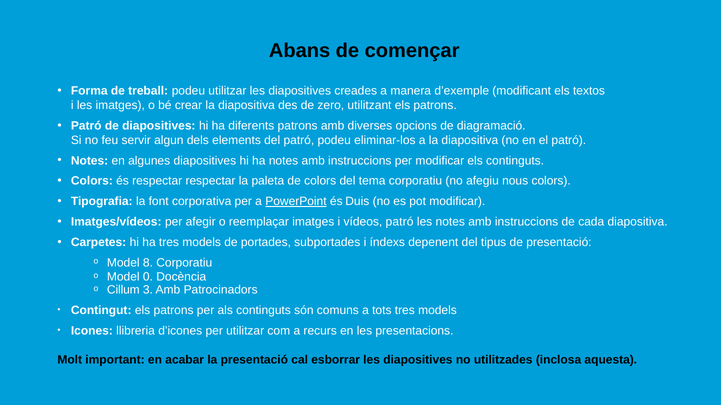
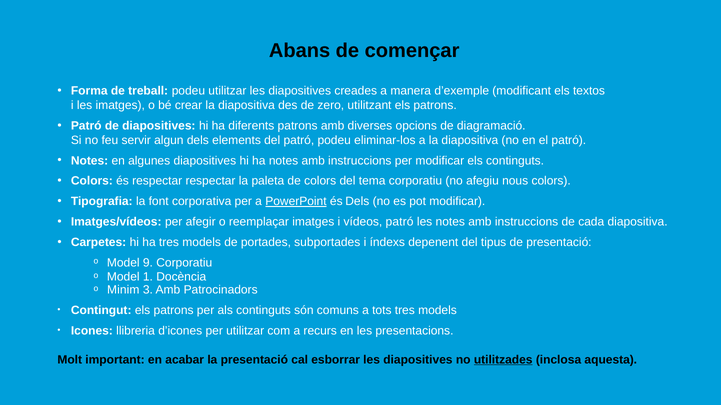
és Duis: Duis -> Dels
8: 8 -> 9
0: 0 -> 1
Cillum: Cillum -> Minim
utilitzades underline: none -> present
